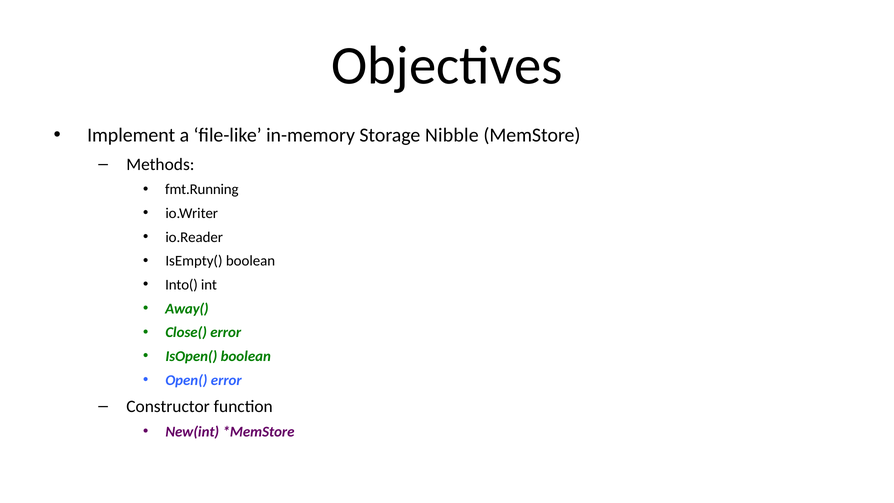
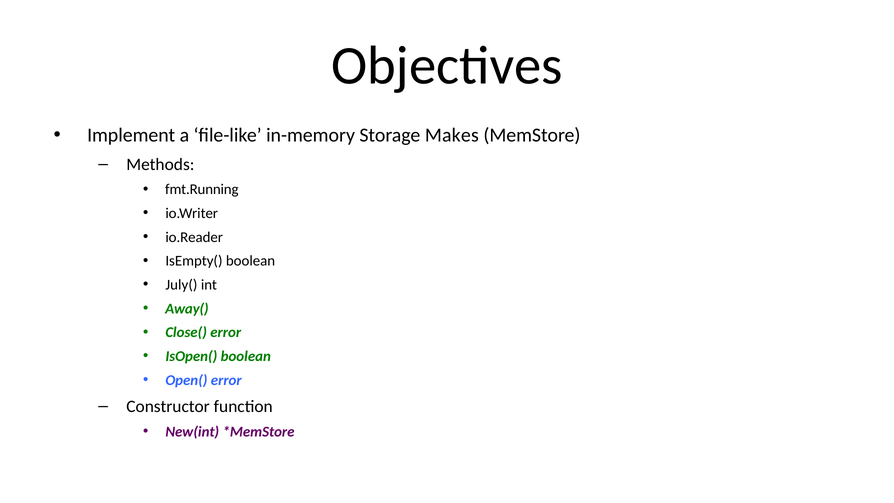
Nibble: Nibble -> Makes
Into(: Into( -> July(
